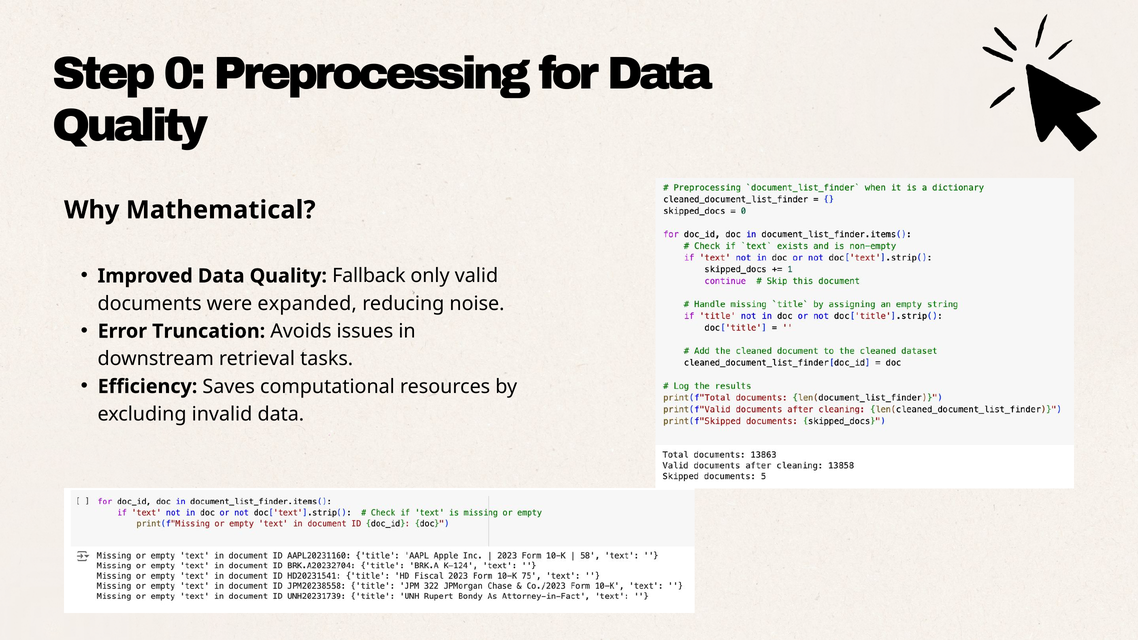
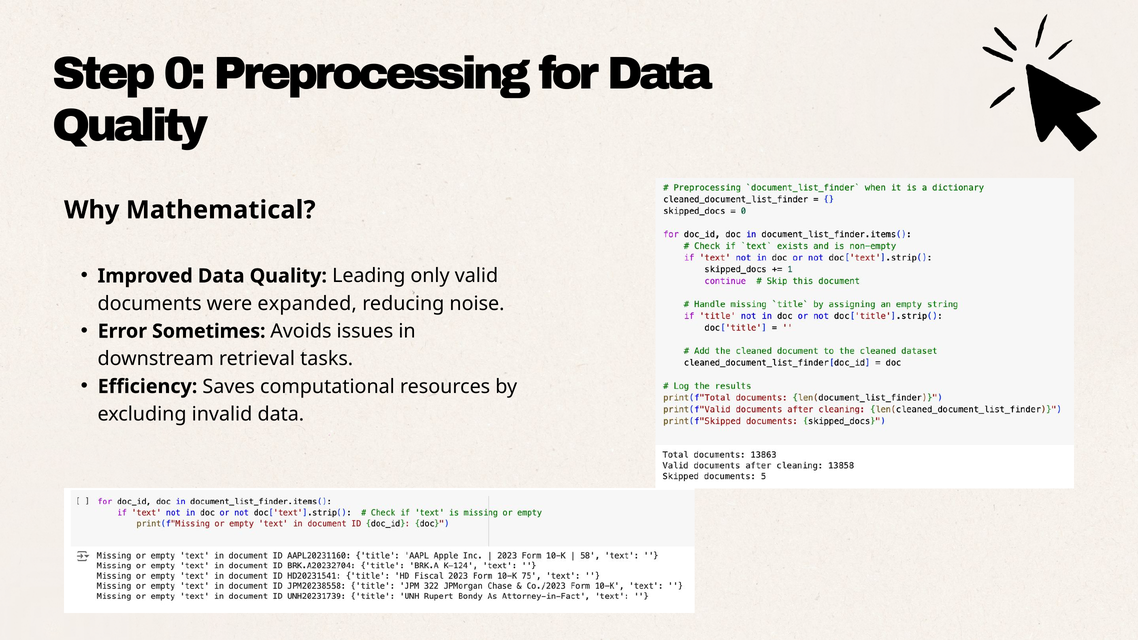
Fallback: Fallback -> Leading
Truncation: Truncation -> Sometimes
